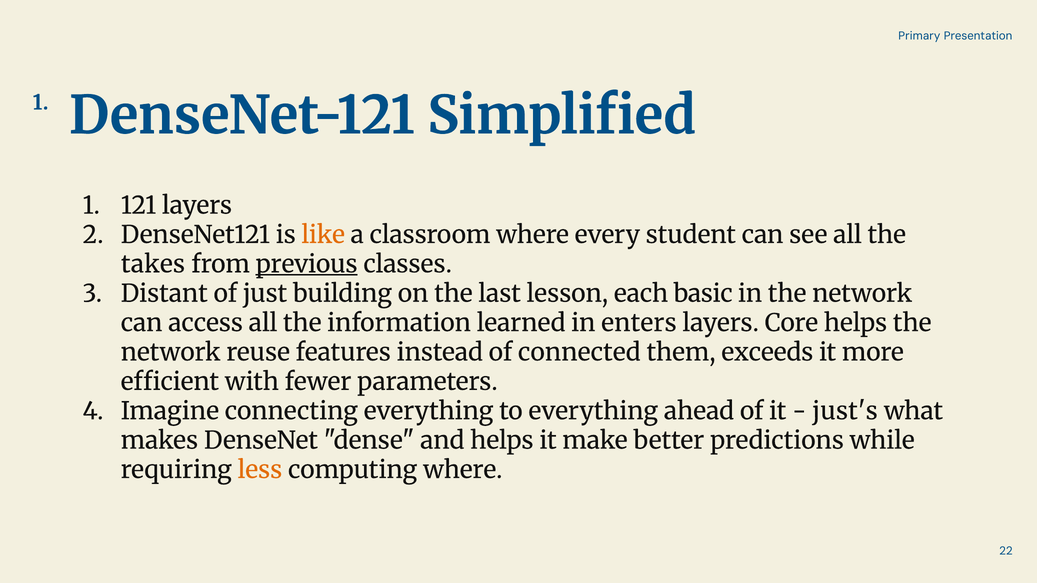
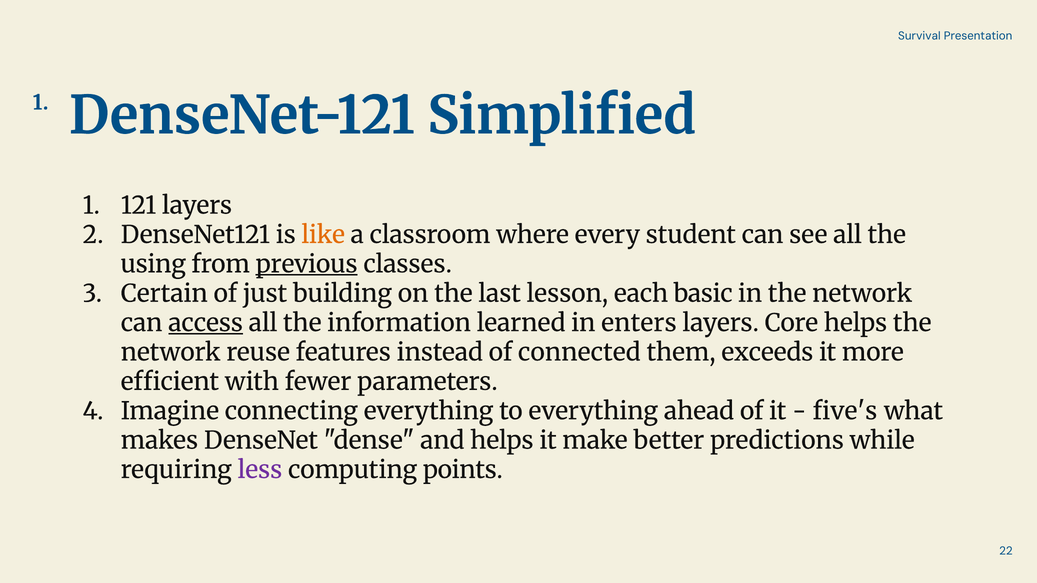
Primary: Primary -> Survival
takes: takes -> using
Distant: Distant -> Certain
access underline: none -> present
just's: just's -> five's
less colour: orange -> purple
computing where: where -> points
